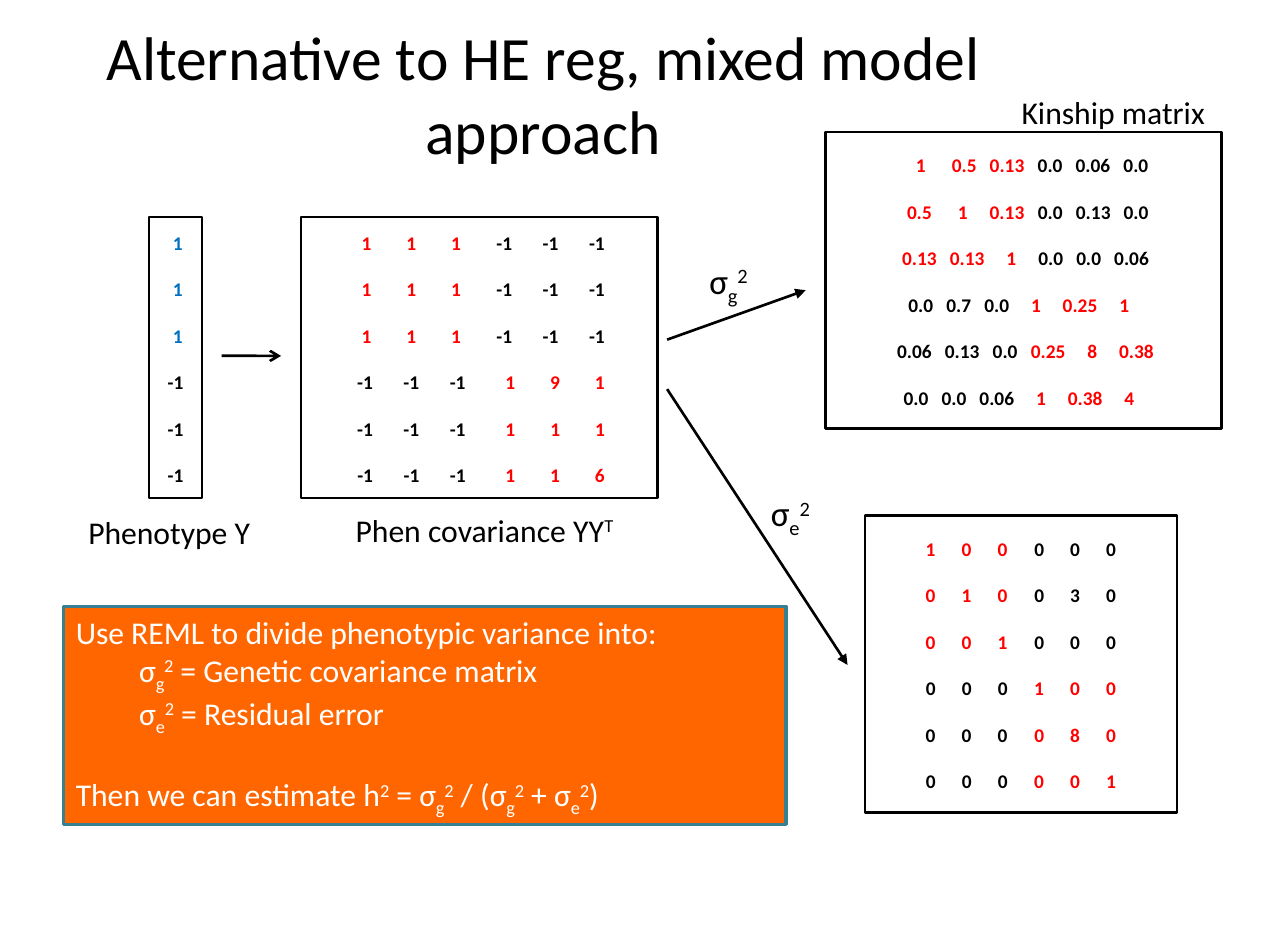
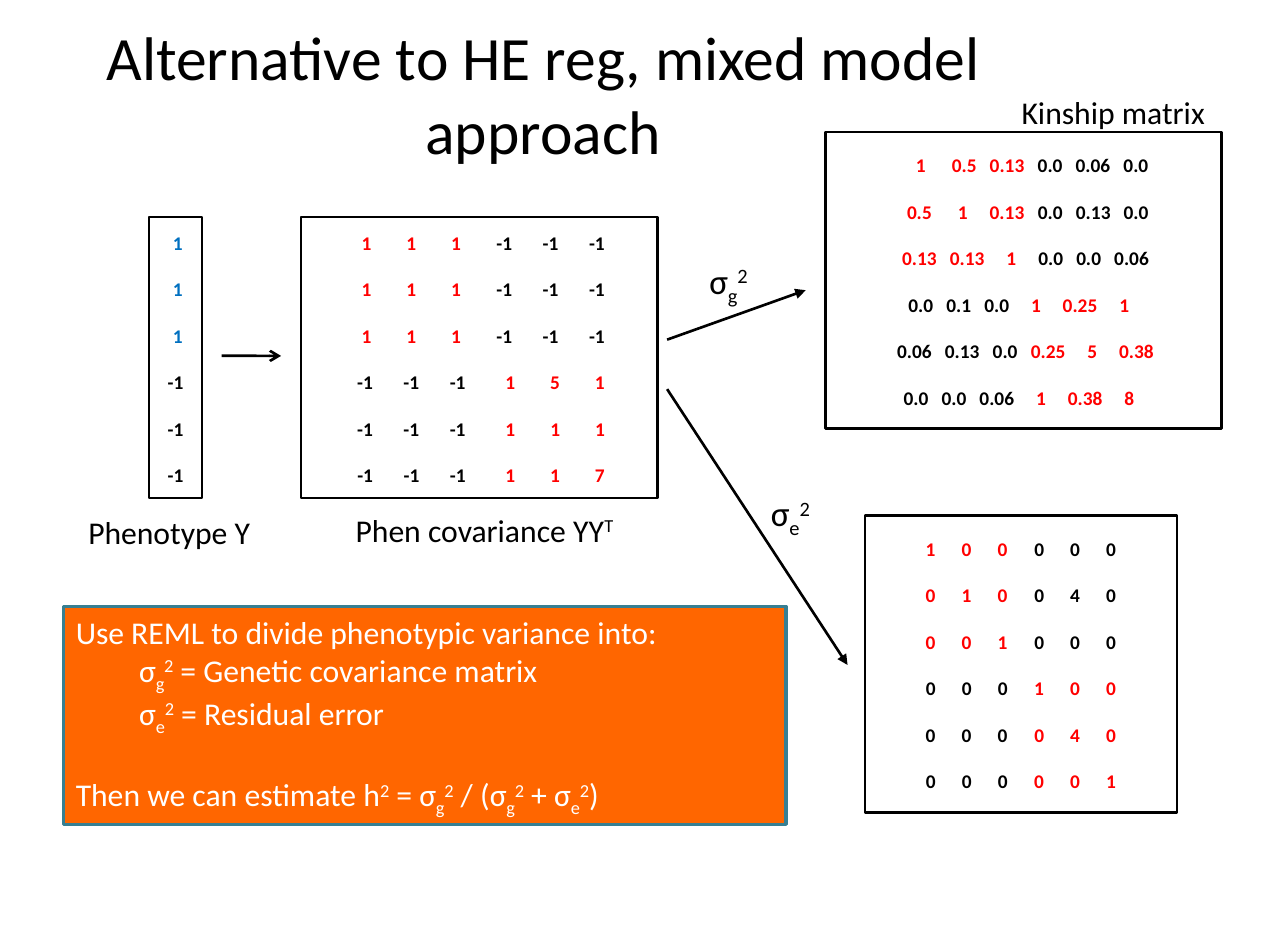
0.7: 0.7 -> 0.1
0.25 8: 8 -> 5
1 9: 9 -> 5
4: 4 -> 8
6: 6 -> 7
1 0 0 3: 3 -> 4
0 0 0 8: 8 -> 4
